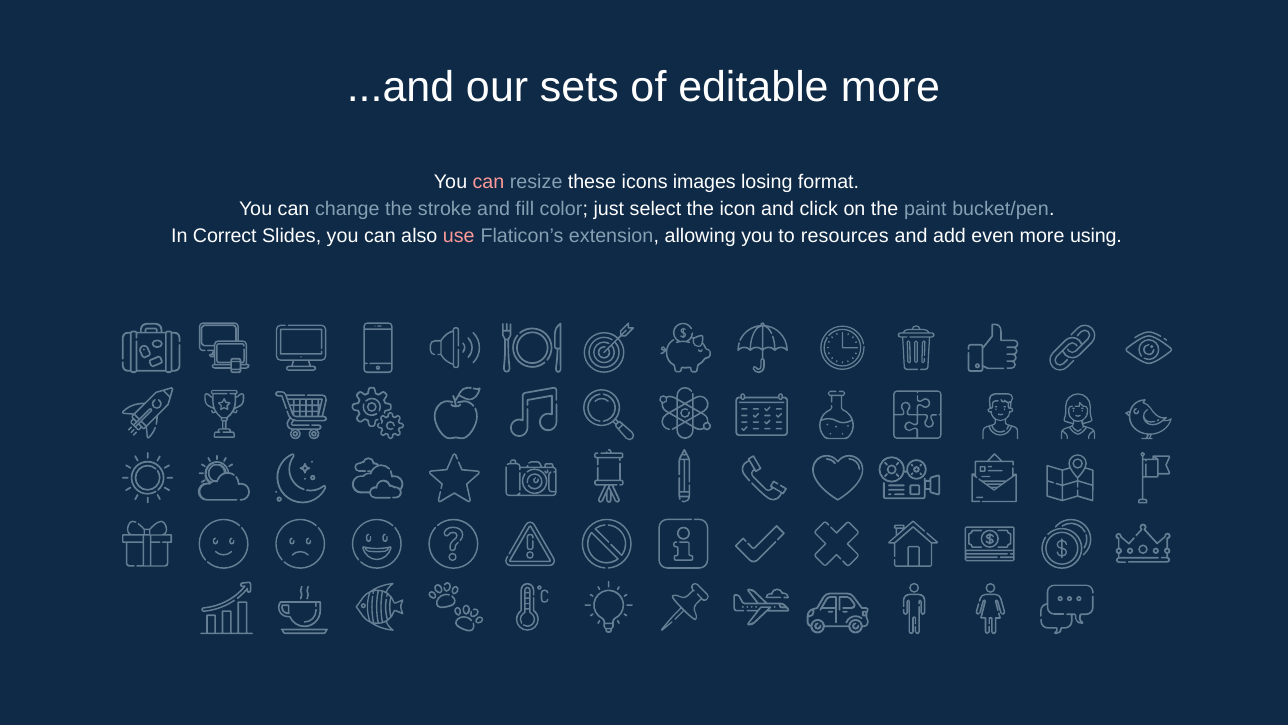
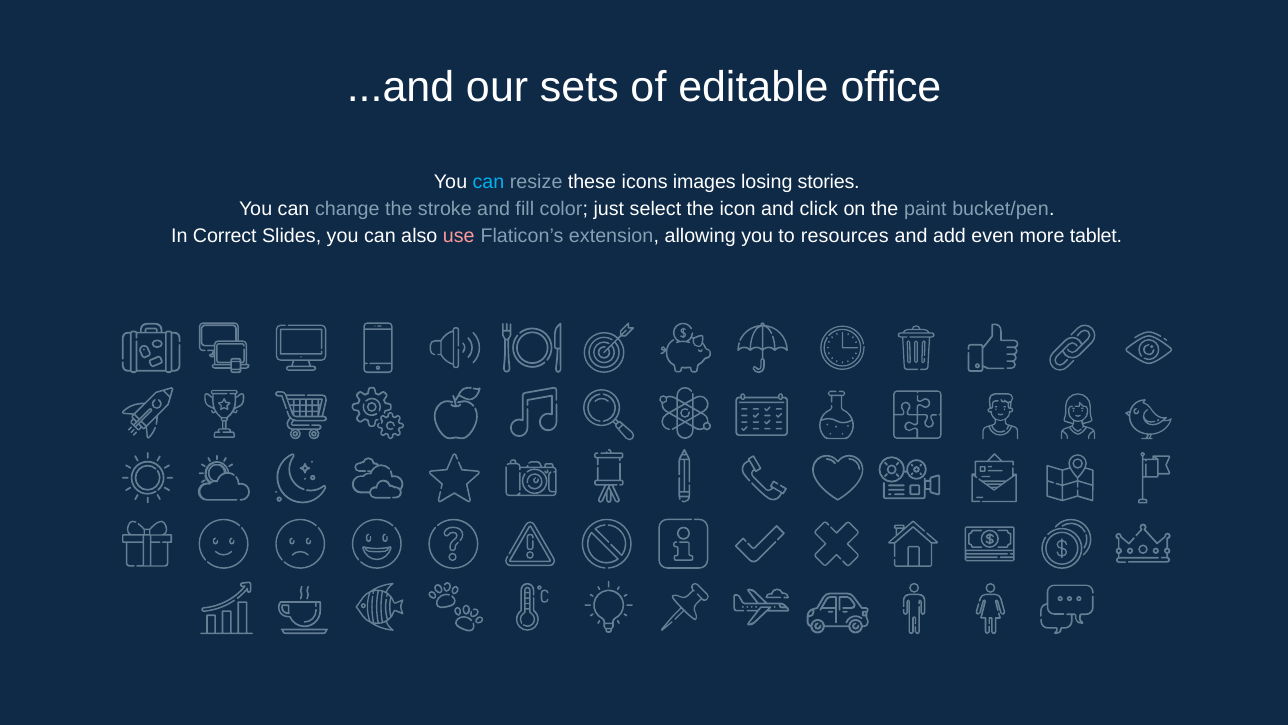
editable more: more -> office
can at (488, 182) colour: pink -> light blue
format: format -> stories
using: using -> tablet
